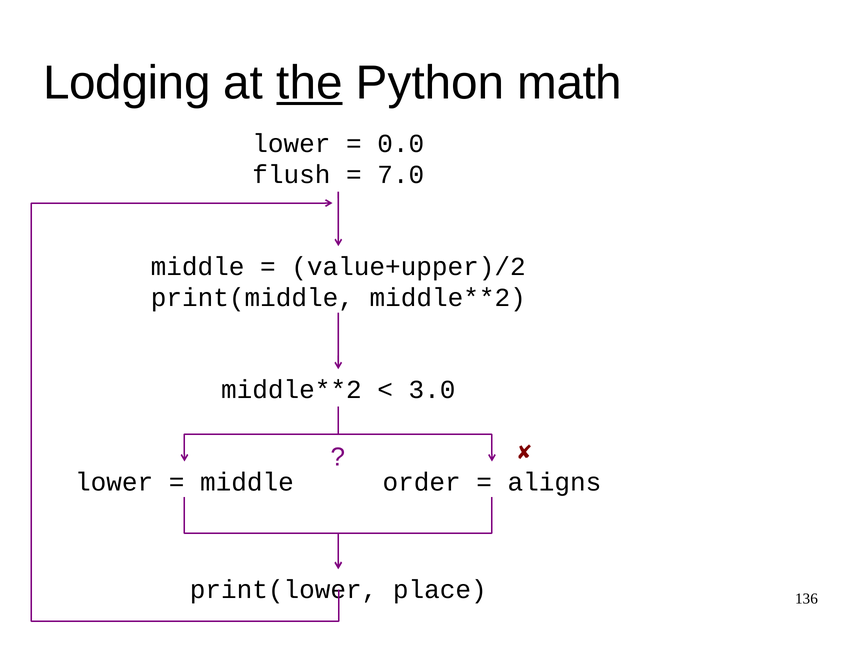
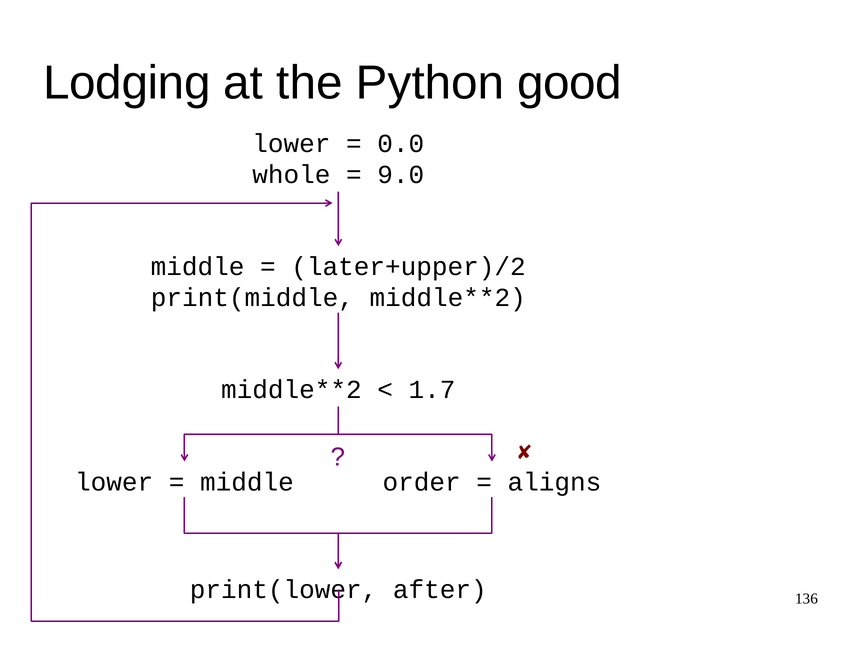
the underline: present -> none
math: math -> good
flush: flush -> whole
7.0: 7.0 -> 9.0
value+upper)/2: value+upper)/2 -> later+upper)/2
3.0: 3.0 -> 1.7
place: place -> after
